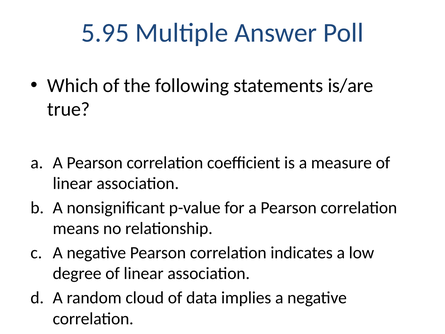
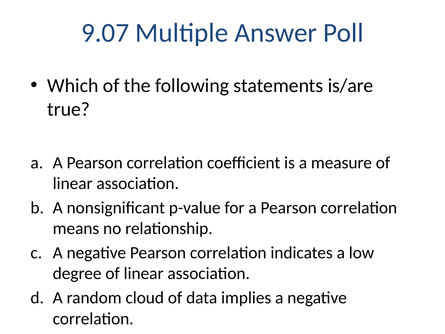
5.95: 5.95 -> 9.07
